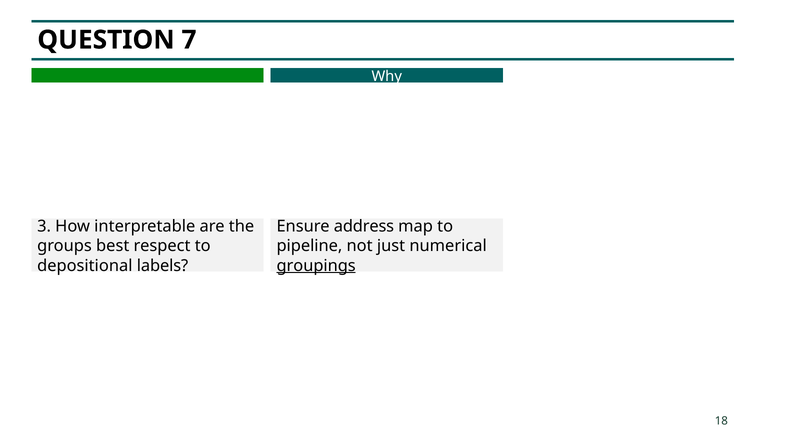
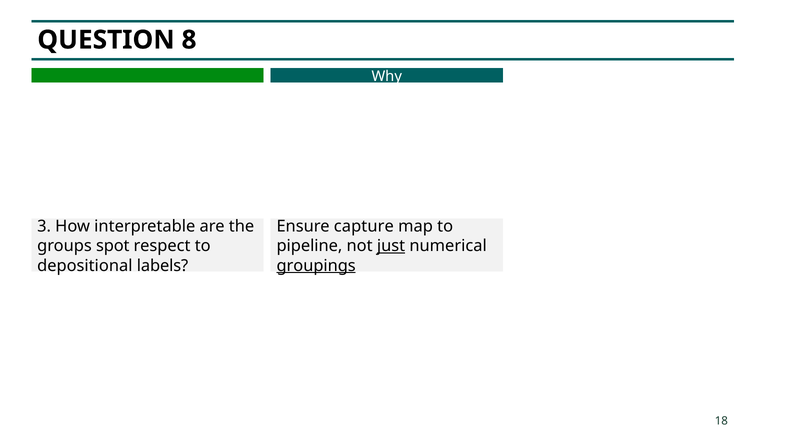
7: 7 -> 8
address: address -> capture
best: best -> spot
just underline: none -> present
